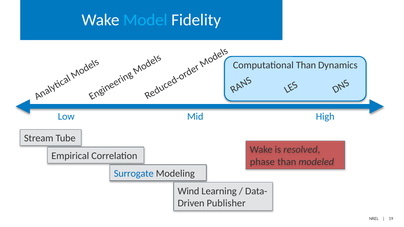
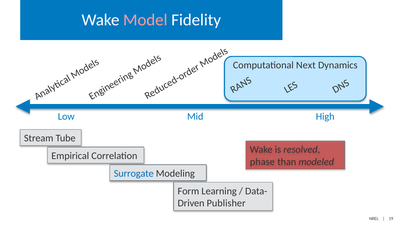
Model colour: light blue -> pink
Computational Than: Than -> Next
Wind: Wind -> Form
